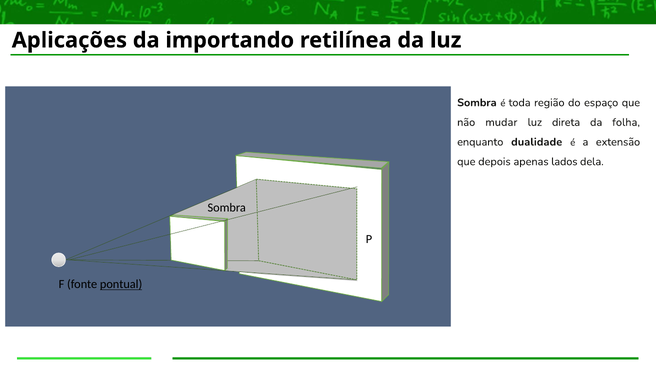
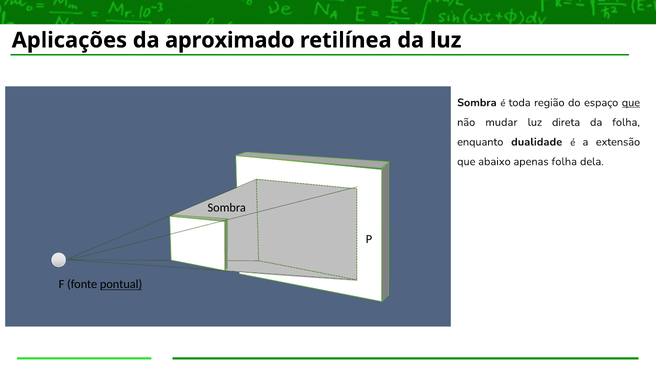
importando: importando -> aproximado
que at (631, 103) underline: none -> present
depois: depois -> abaixo
apenas lados: lados -> folha
